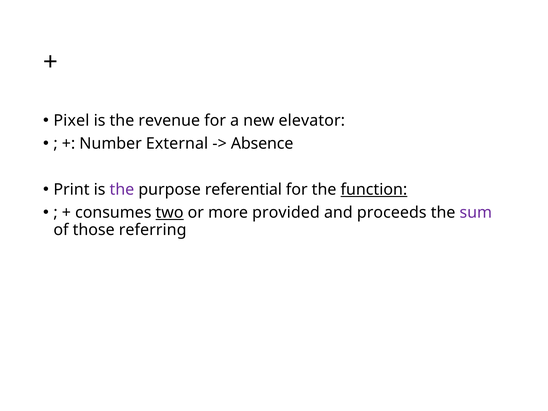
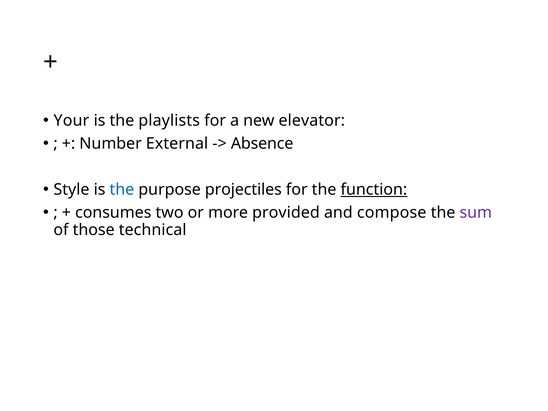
Pixel: Pixel -> Your
revenue: revenue -> playlists
Print: Print -> Style
the at (122, 190) colour: purple -> blue
referential: referential -> projectiles
two underline: present -> none
proceeds: proceeds -> compose
referring: referring -> technical
